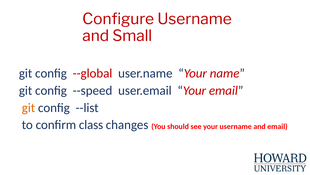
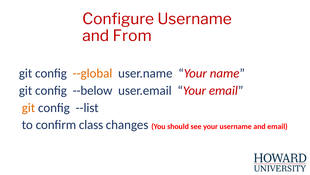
Small: Small -> From
--global colour: red -> orange
--speed: --speed -> --below
